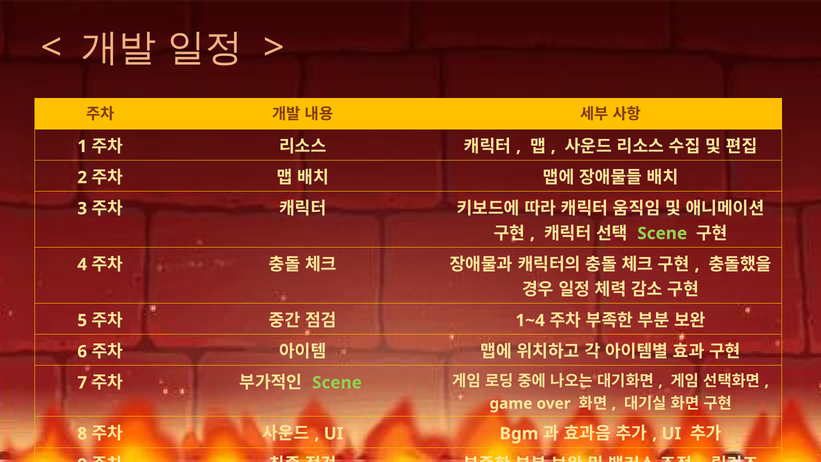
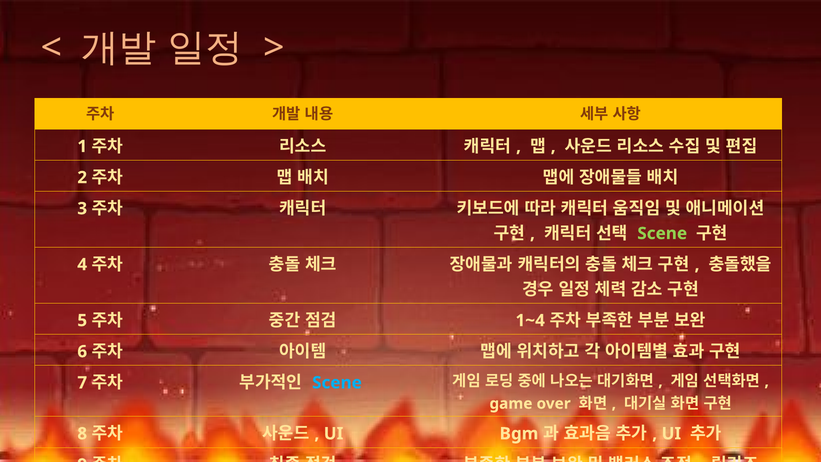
Scene at (337, 383) colour: light green -> light blue
